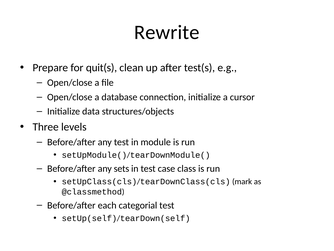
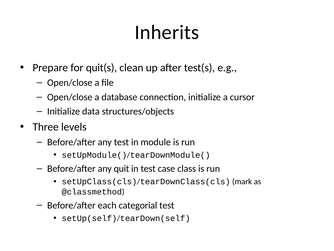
Rewrite: Rewrite -> Inherits
sets: sets -> quit
